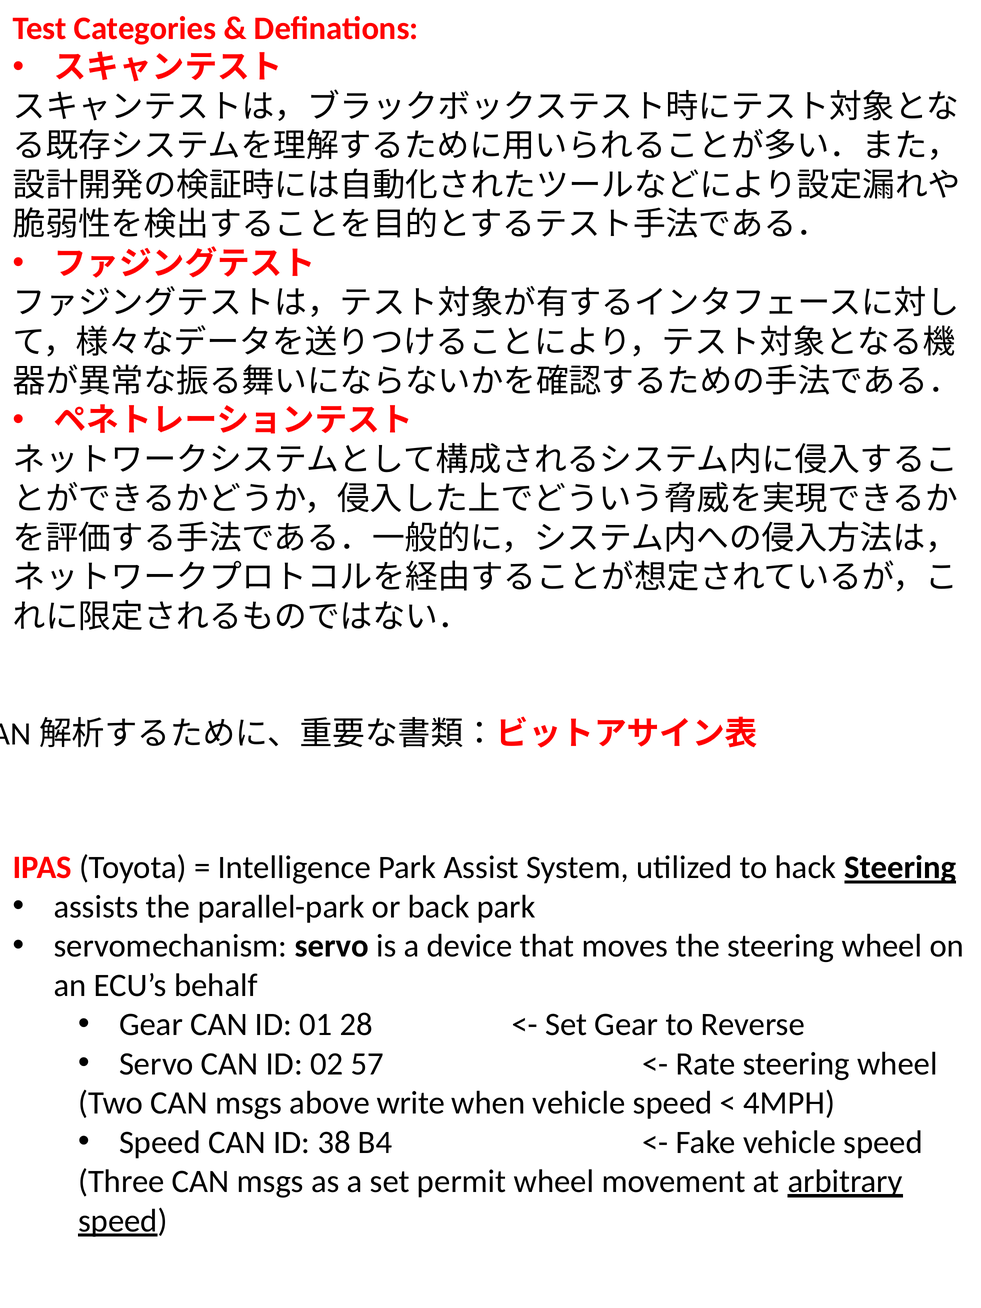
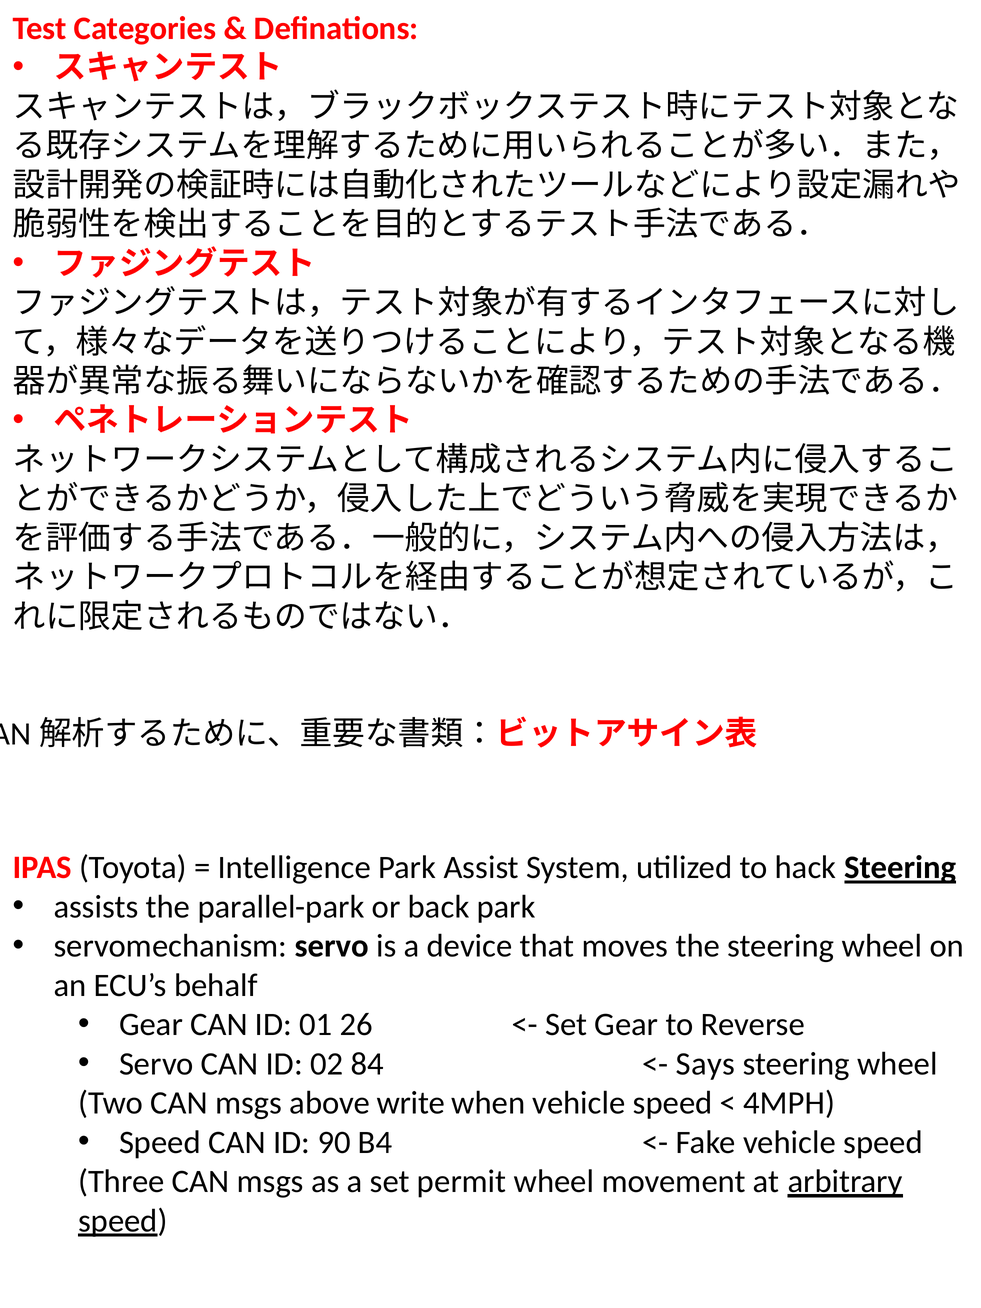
28: 28 -> 26
57: 57 -> 84
Rate: Rate -> Says
38: 38 -> 90
